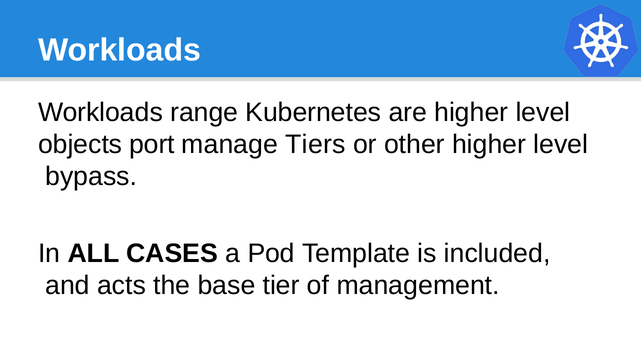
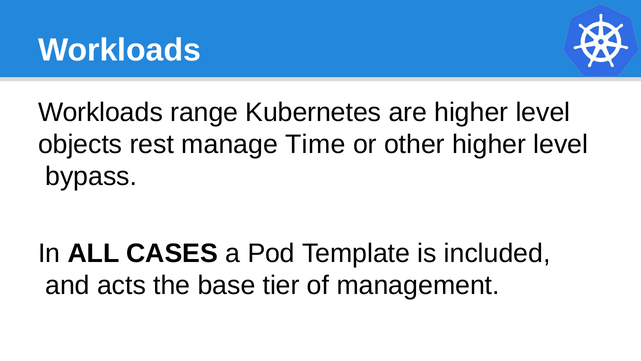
port: port -> rest
Tiers: Tiers -> Time
